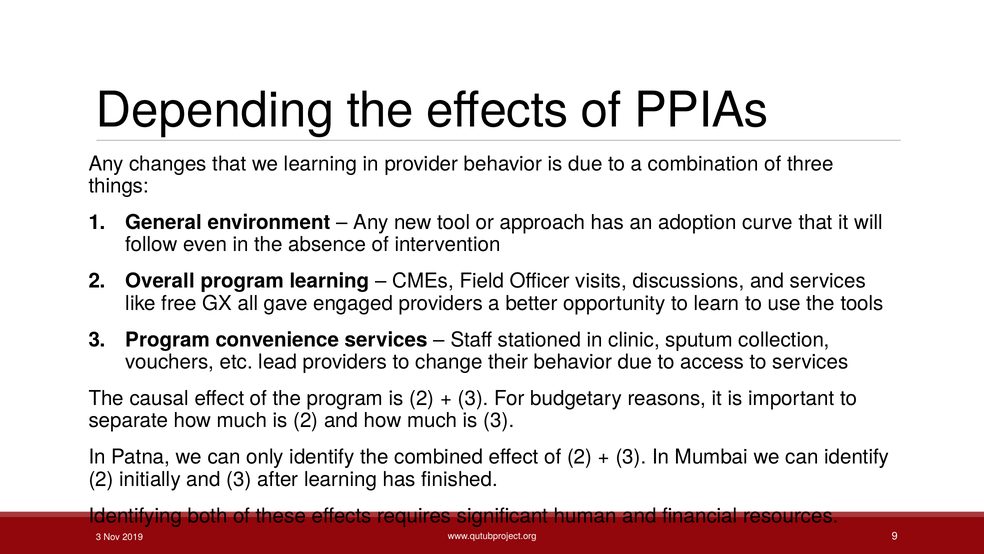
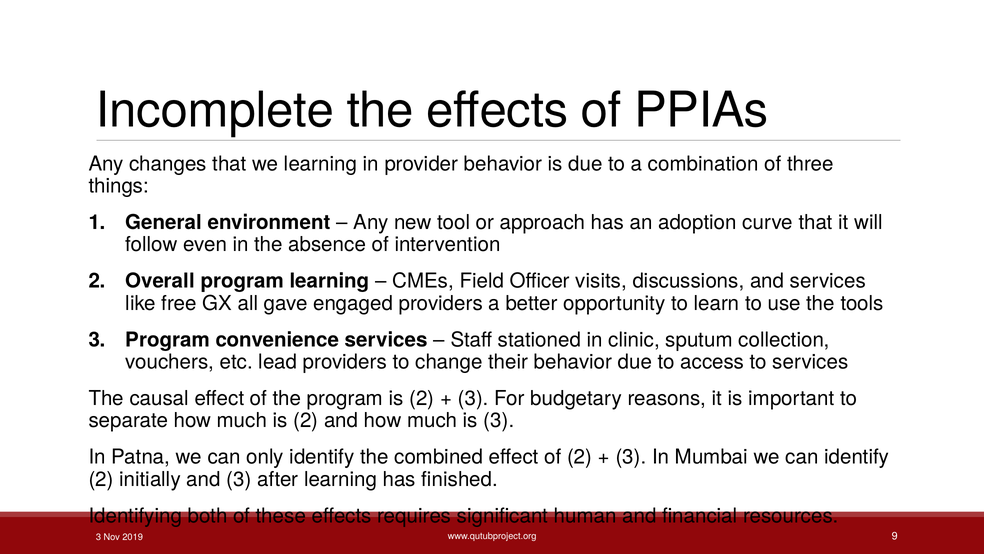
Depending: Depending -> Incomplete
